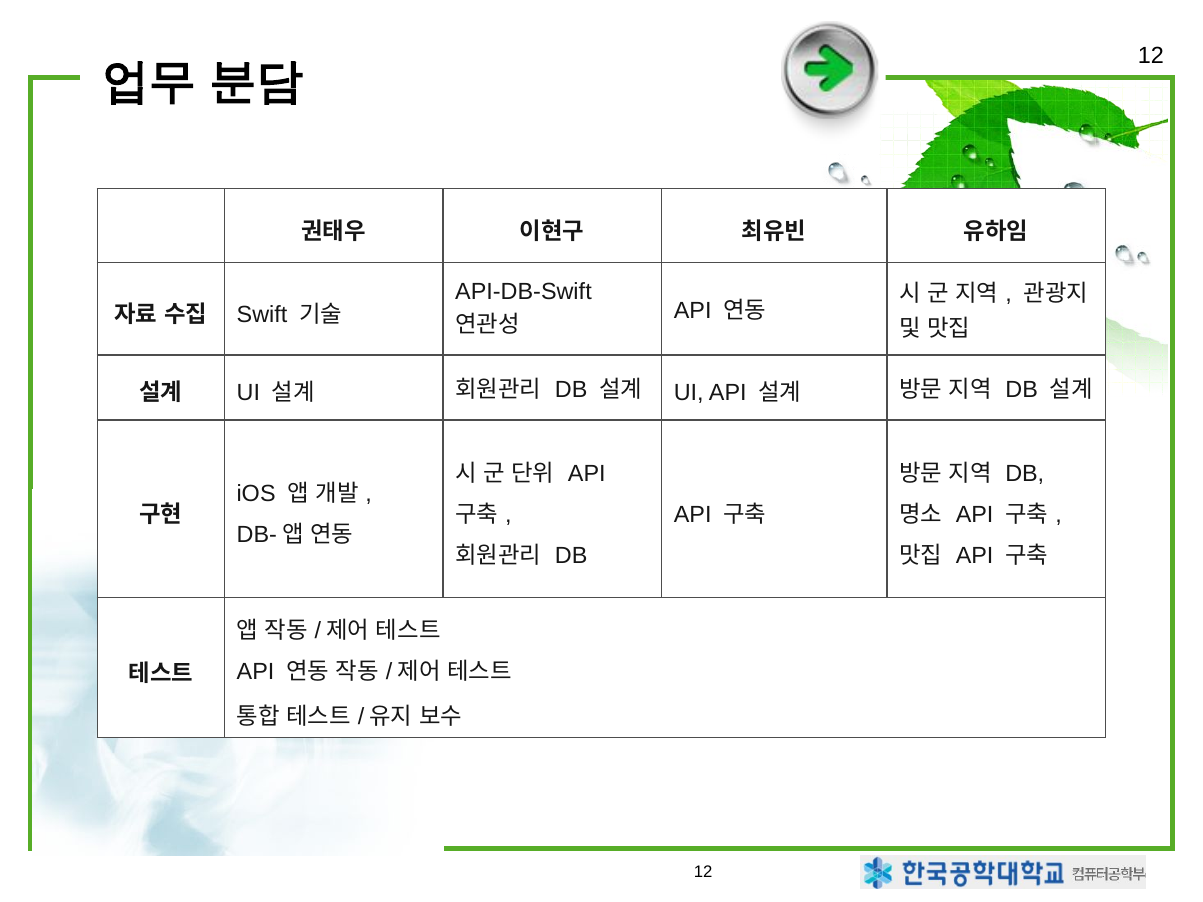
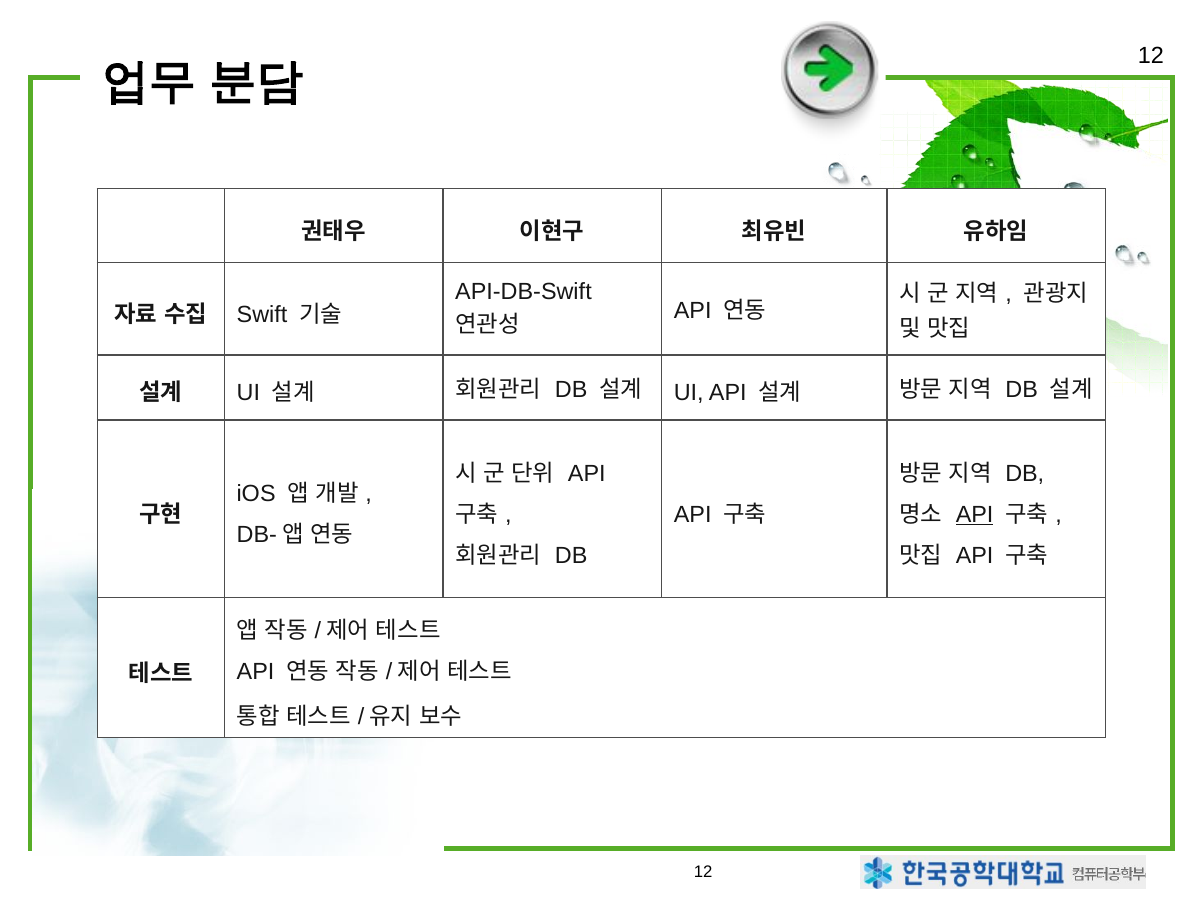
API at (975, 515) underline: none -> present
